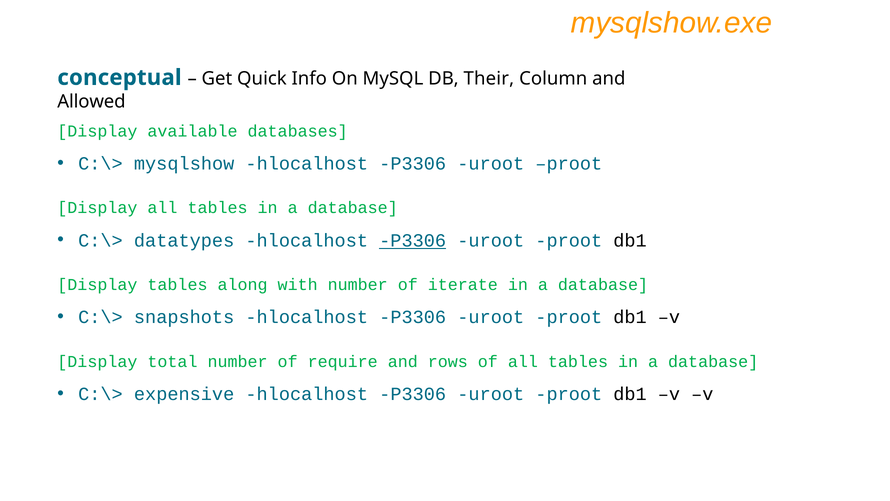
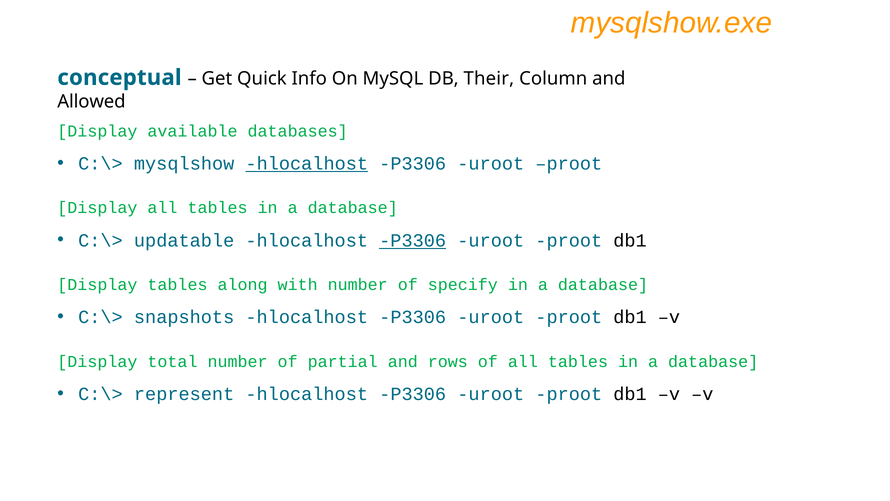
hlocalhost at (307, 163) underline: none -> present
datatypes: datatypes -> updatable
iterate: iterate -> specify
require: require -> partial
expensive: expensive -> represent
